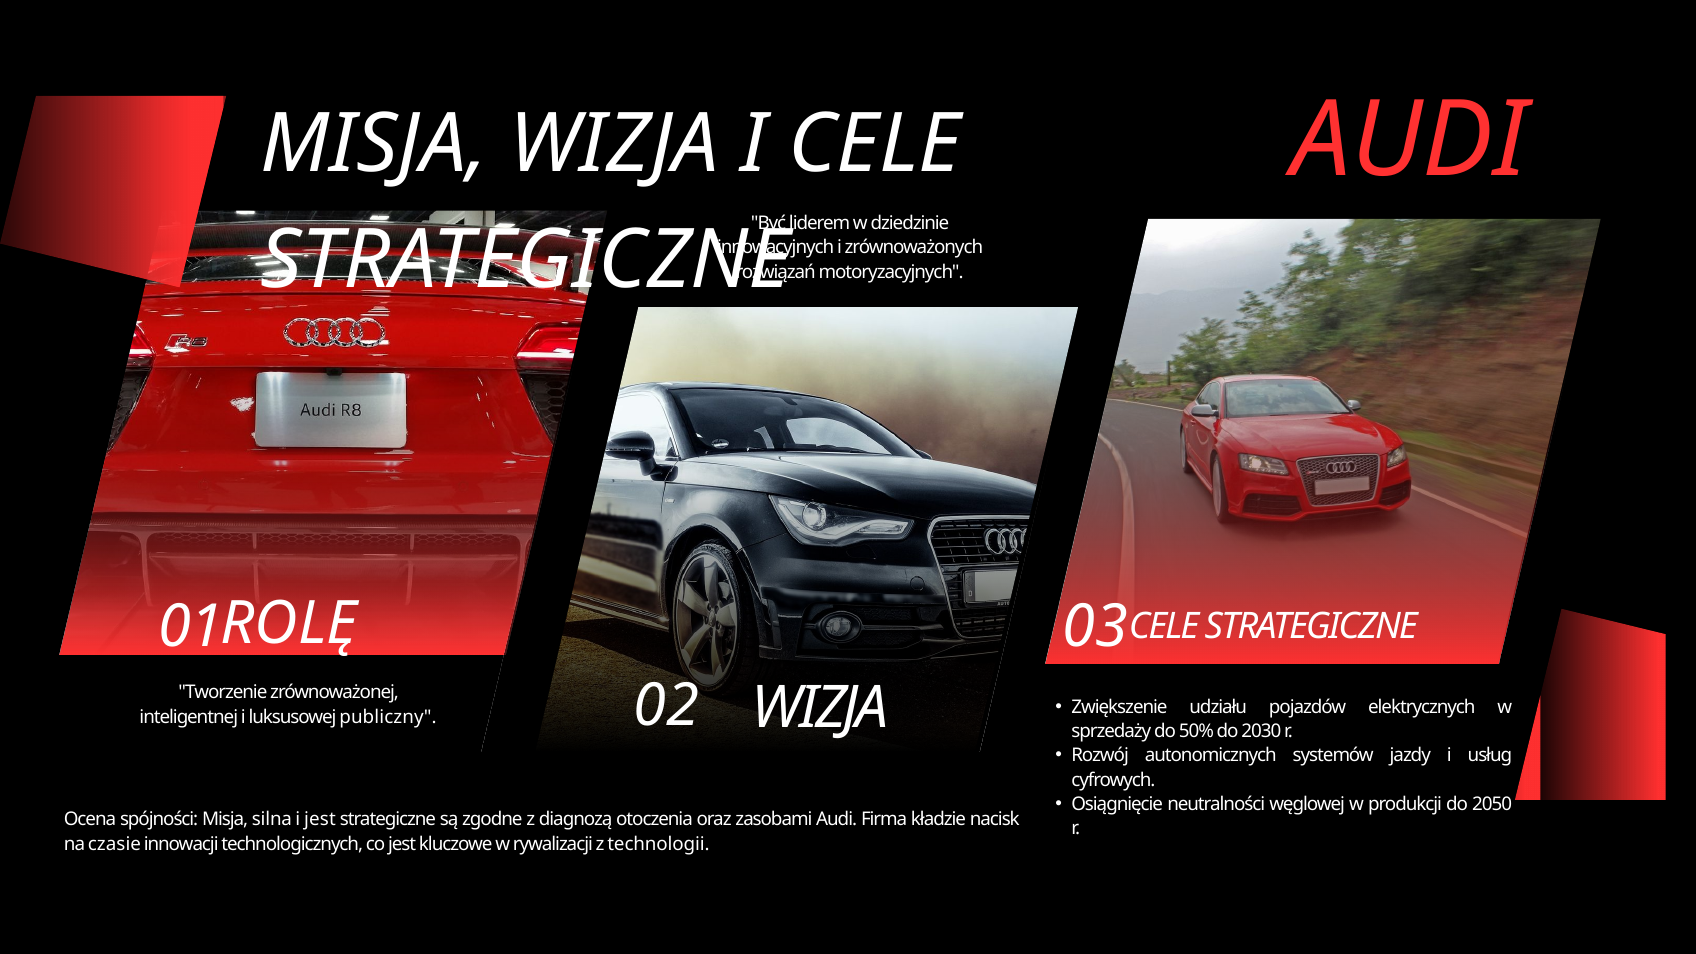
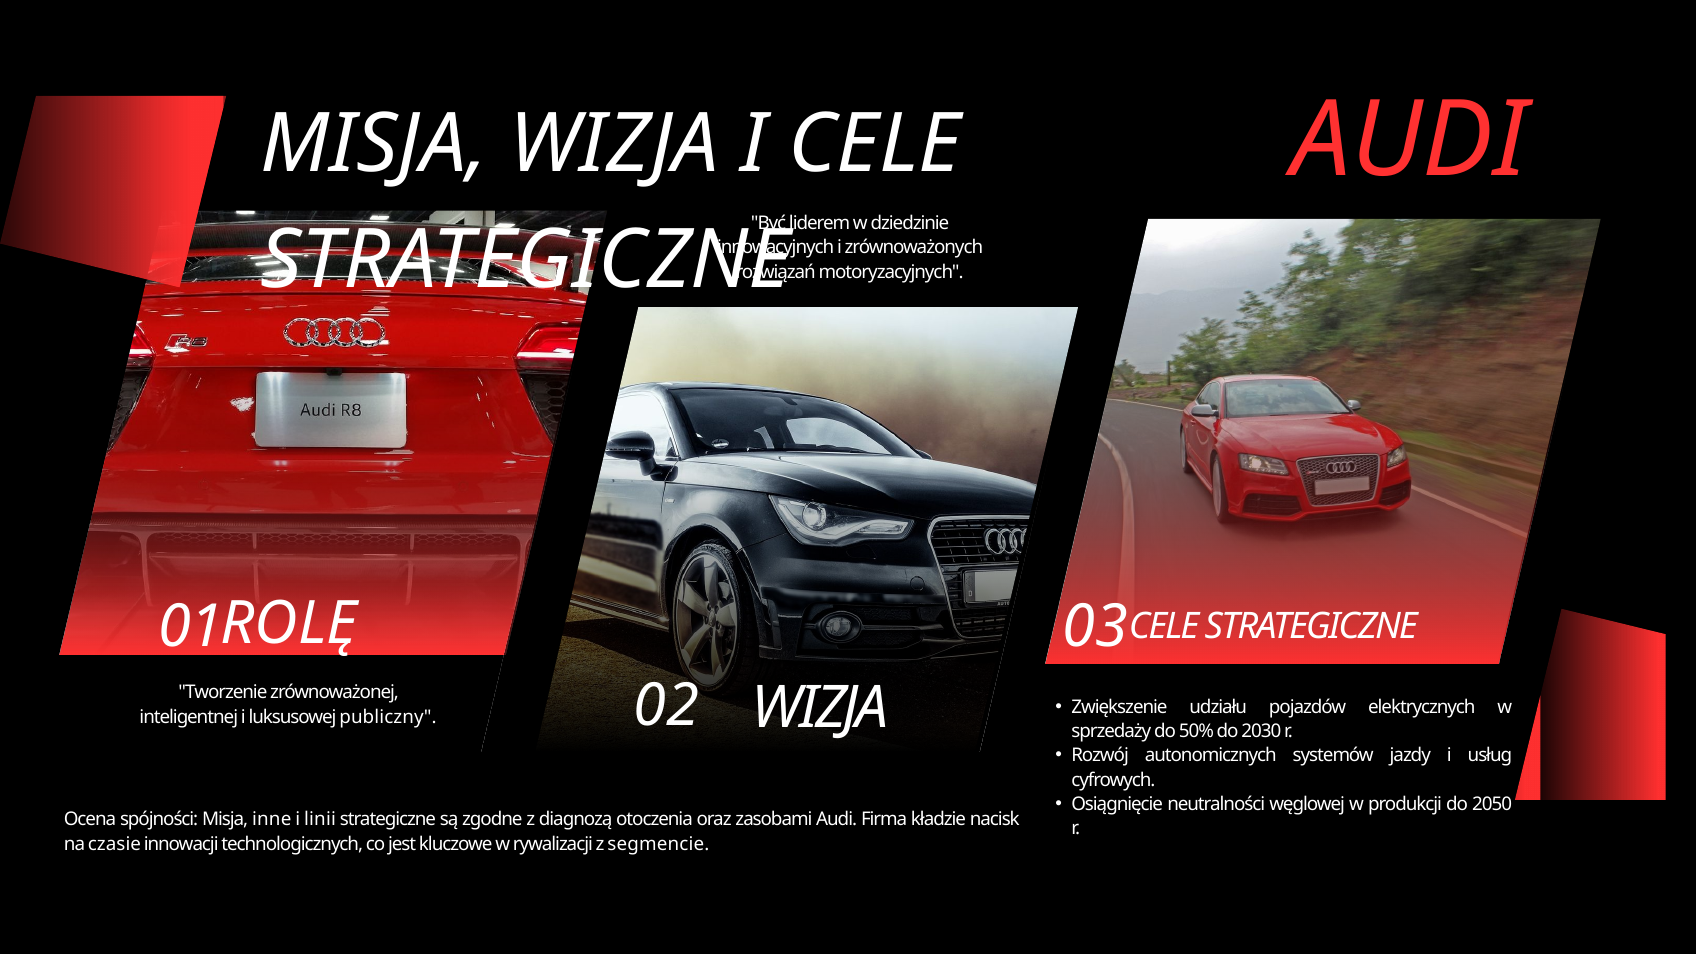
silna: silna -> inne
i jest: jest -> linii
technologii: technologii -> segmencie
